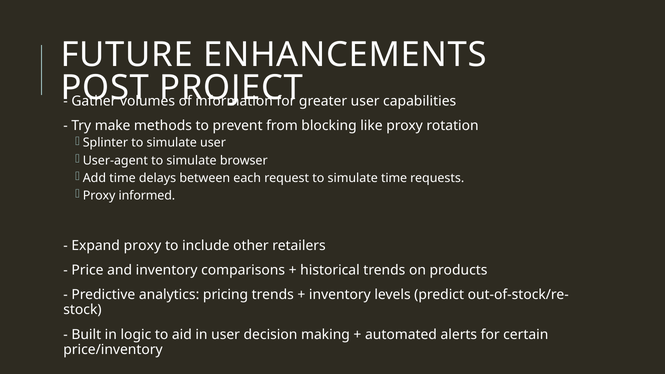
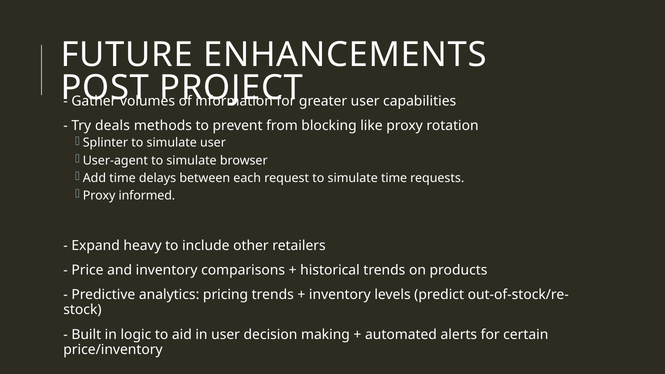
make: make -> deals
Expand proxy: proxy -> heavy
